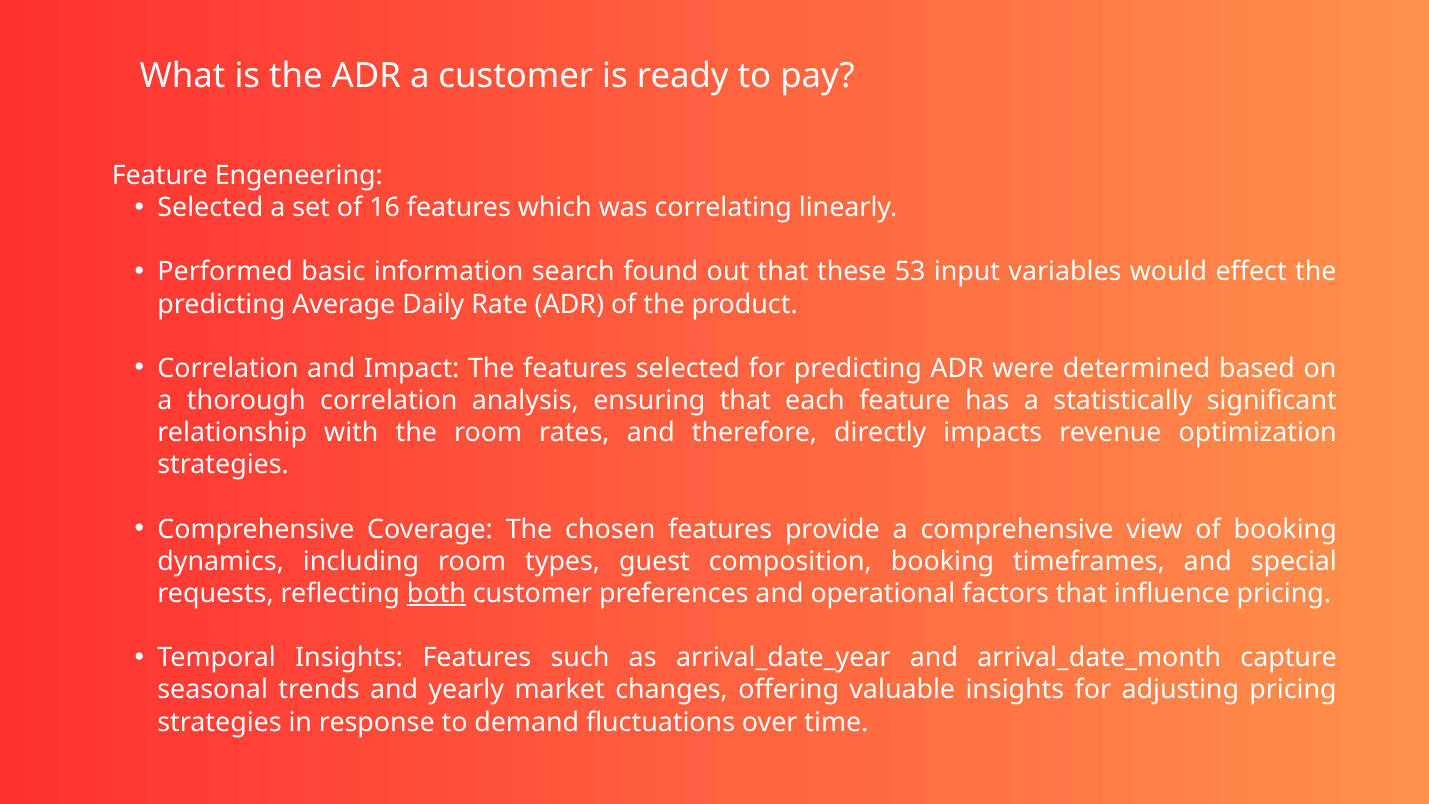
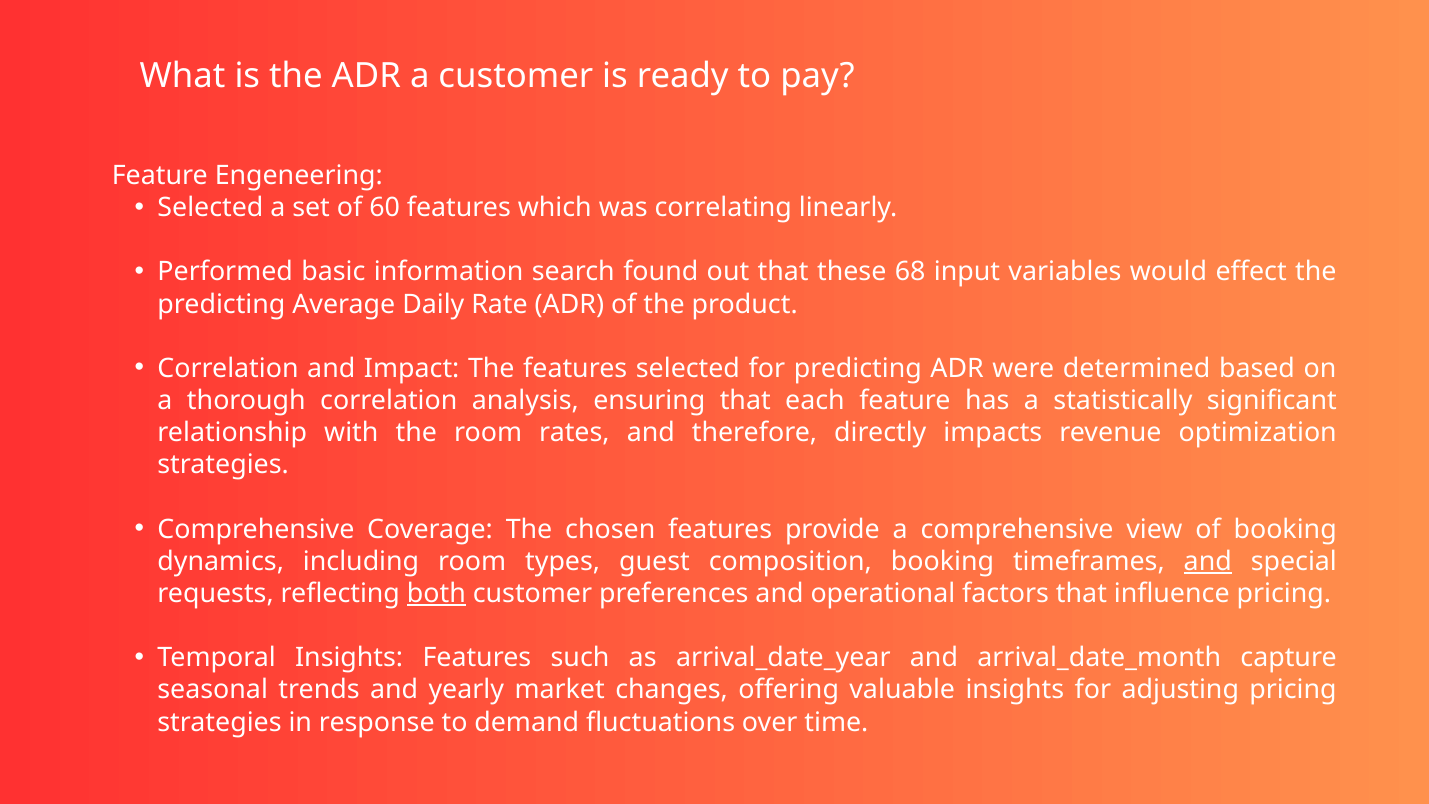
16: 16 -> 60
53: 53 -> 68
and at (1208, 561) underline: none -> present
